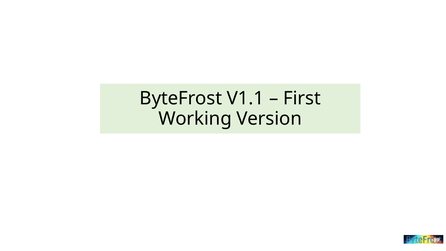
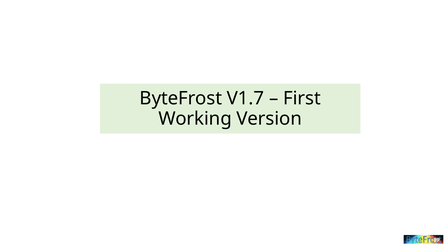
V1.1: V1.1 -> V1.7
